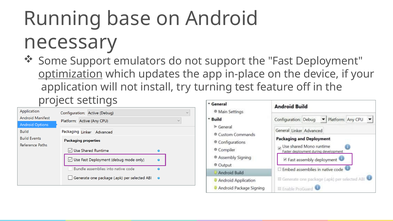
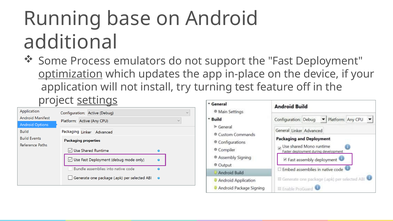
necessary: necessary -> additional
Some Support: Support -> Process
settings underline: none -> present
